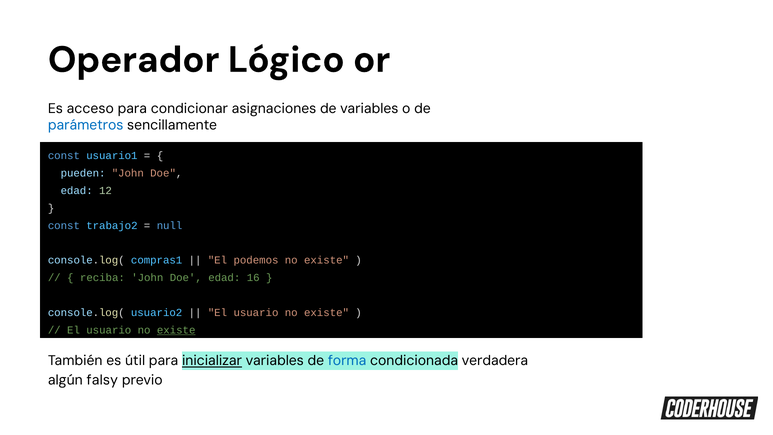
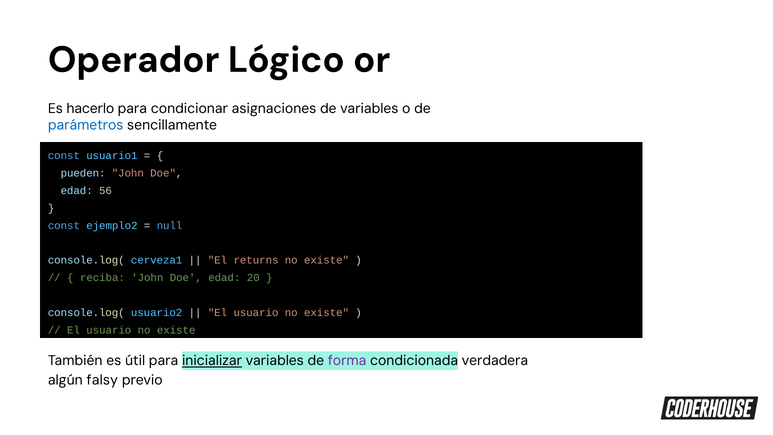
acceso: acceso -> hacerlo
12: 12 -> 56
trabajo2: trabajo2 -> ejemplo2
compras1: compras1 -> cerveza1
podemos: podemos -> returns
16: 16 -> 20
existe at (176, 330) underline: present -> none
forma colour: blue -> purple
